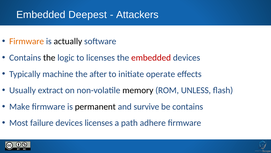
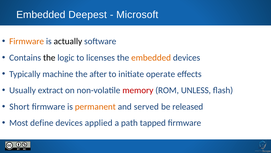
Attackers: Attackers -> Microsoft
embedded at (151, 58) colour: red -> orange
memory colour: black -> red
Make: Make -> Short
permanent colour: black -> orange
survive: survive -> served
be contains: contains -> released
failure: failure -> define
devices licenses: licenses -> applied
adhere: adhere -> tapped
